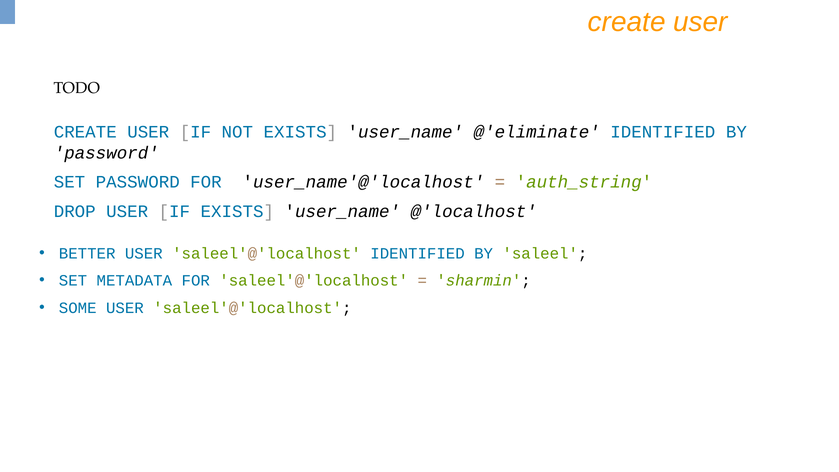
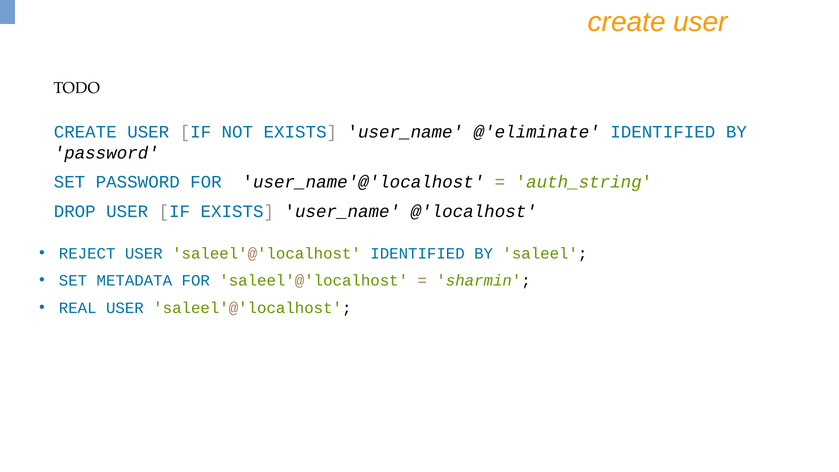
BETTER: BETTER -> REJECT
SOME: SOME -> REAL
